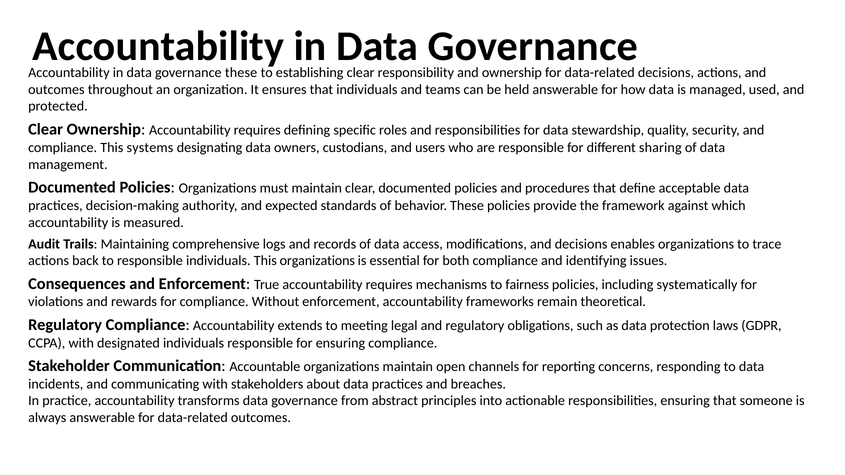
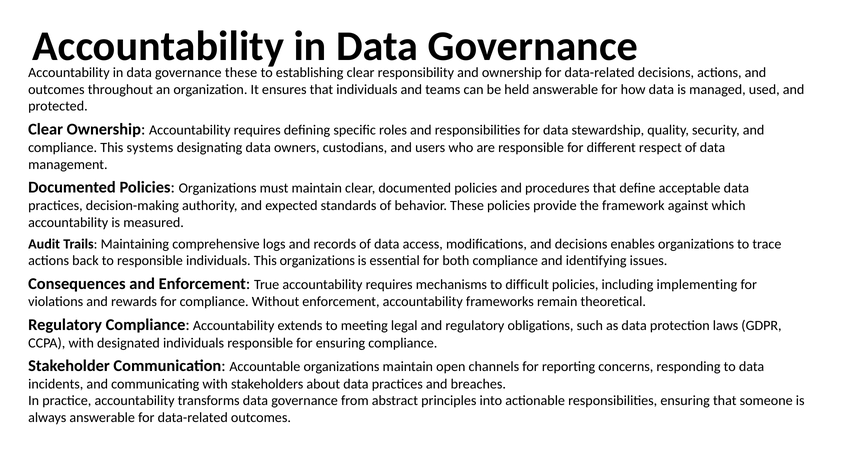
sharing: sharing -> respect
fairness: fairness -> difficult
systematically: systematically -> implementing
